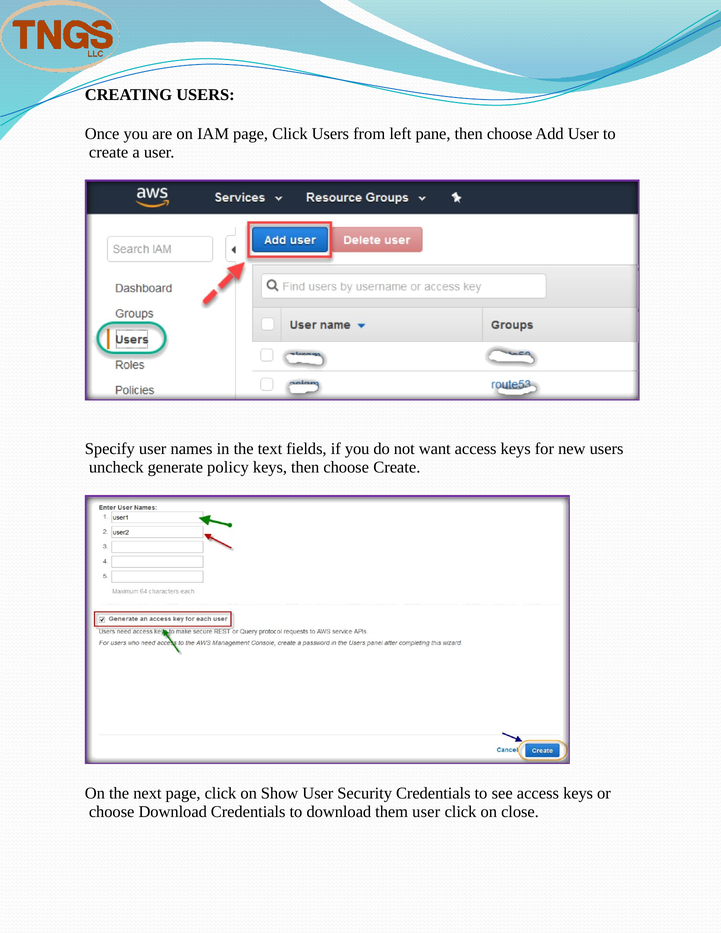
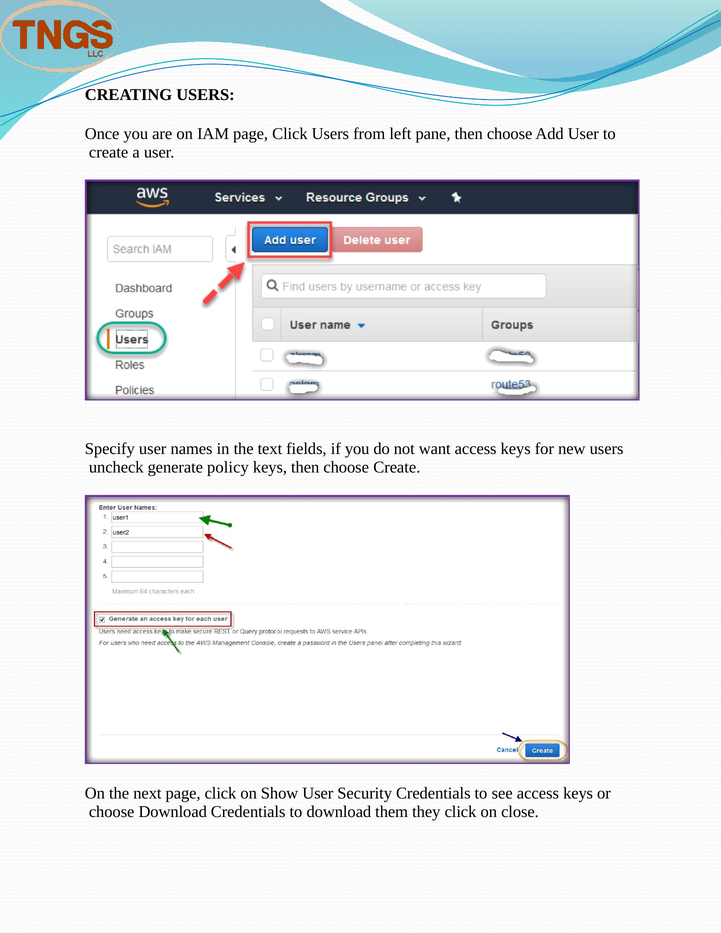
them user: user -> they
